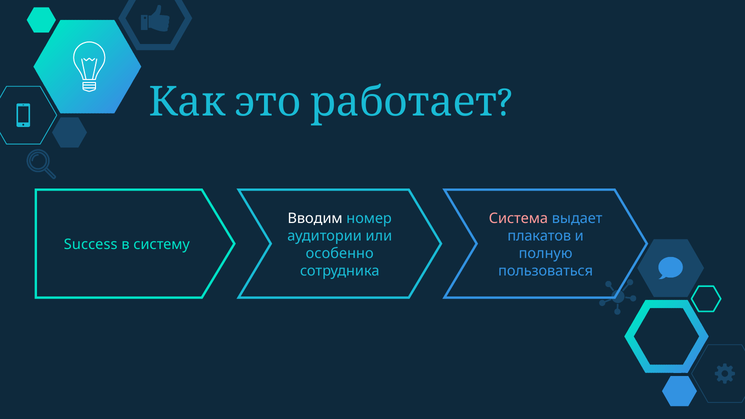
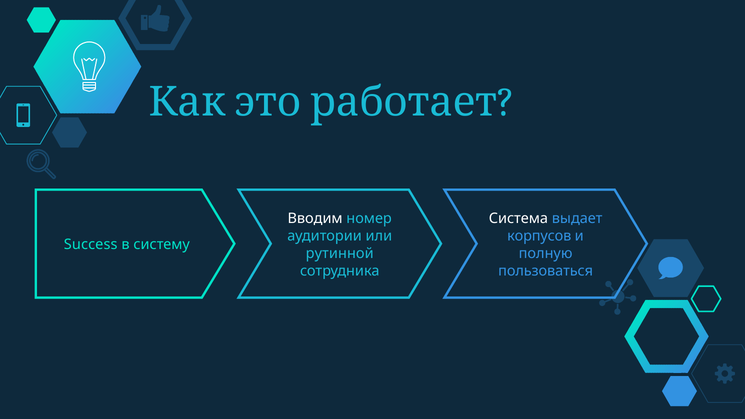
Система colour: pink -> white
плакатов: плакатов -> корпусов
особенно: особенно -> рутинной
